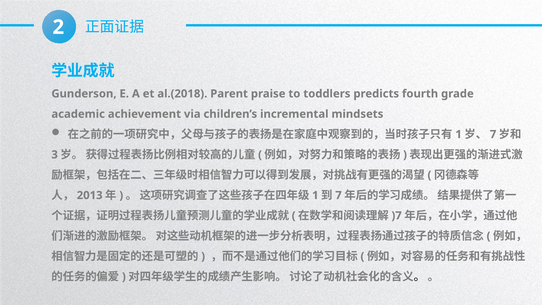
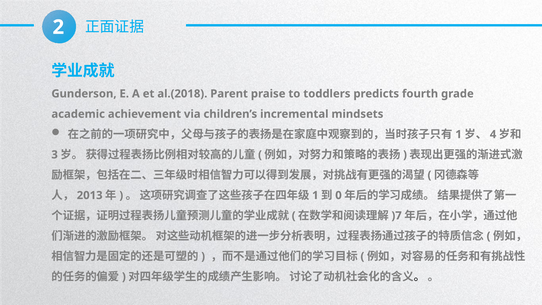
7 at (493, 134): 7 -> 4
7 at (338, 195): 7 -> 0
